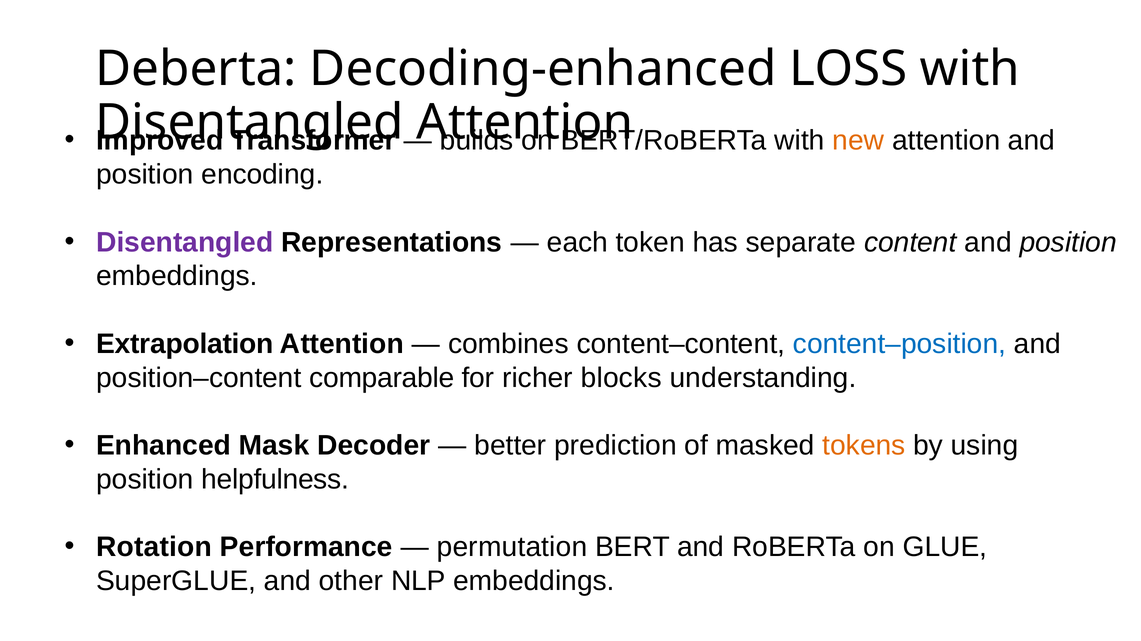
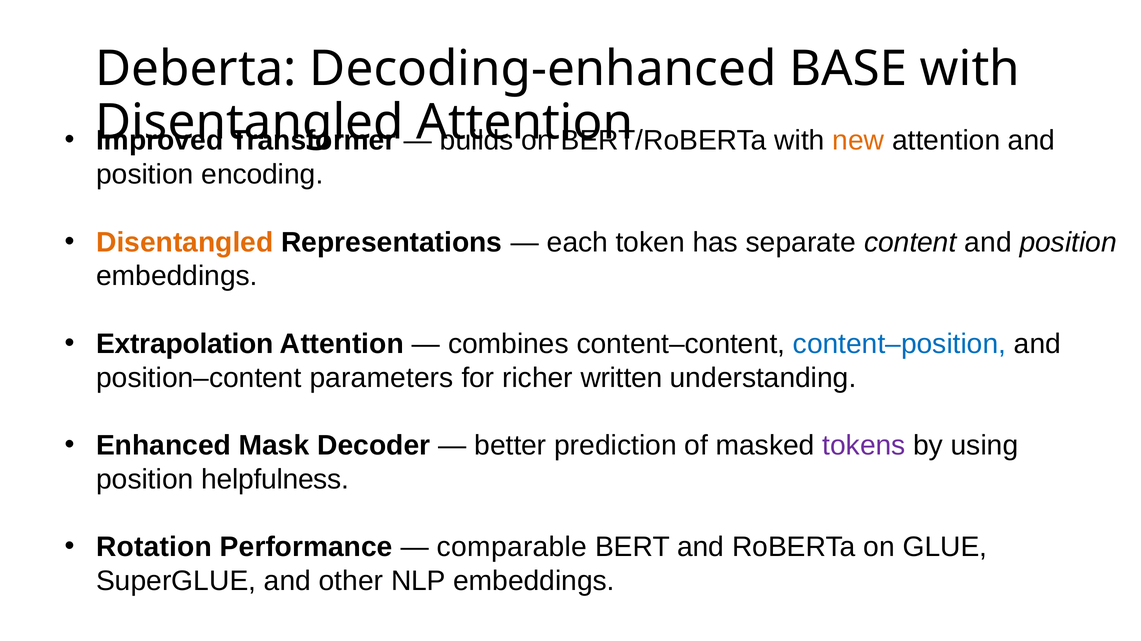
LOSS: LOSS -> BASE
Disentangled at (185, 243) colour: purple -> orange
comparable: comparable -> parameters
blocks: blocks -> written
tokens colour: orange -> purple
permutation: permutation -> comparable
